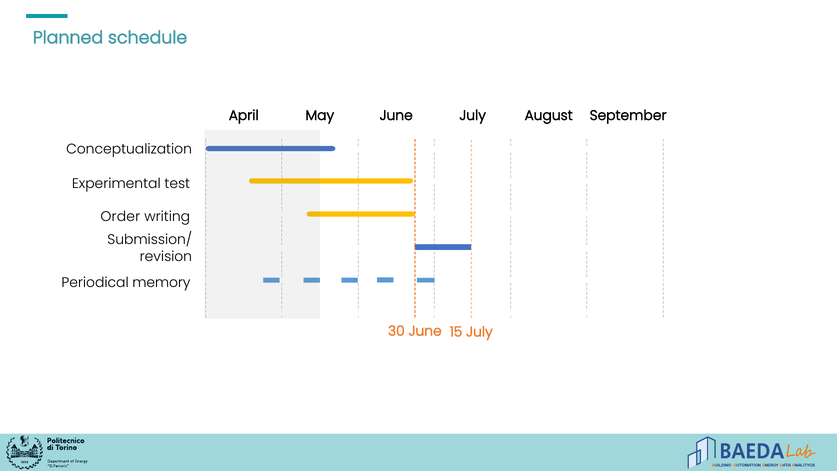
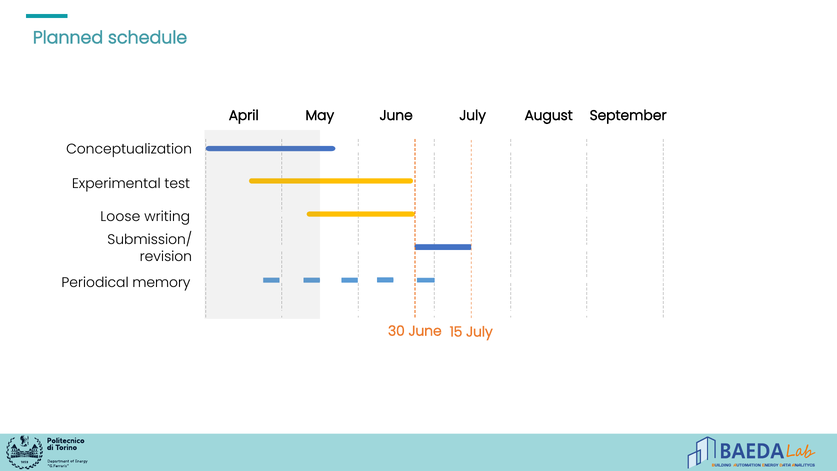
Order: Order -> Loose
